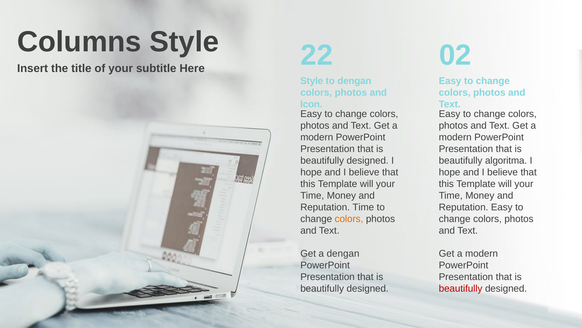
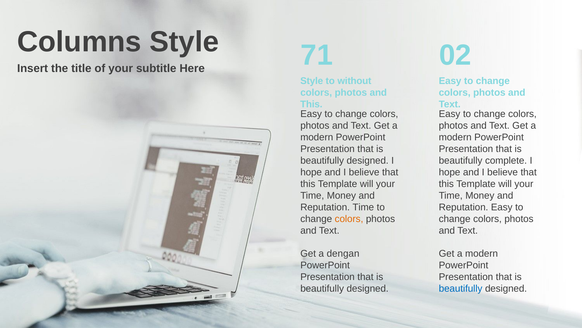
22: 22 -> 71
to dengan: dengan -> without
Icon at (311, 104): Icon -> This
algoritma: algoritma -> complete
beautifully at (461, 288) colour: red -> blue
